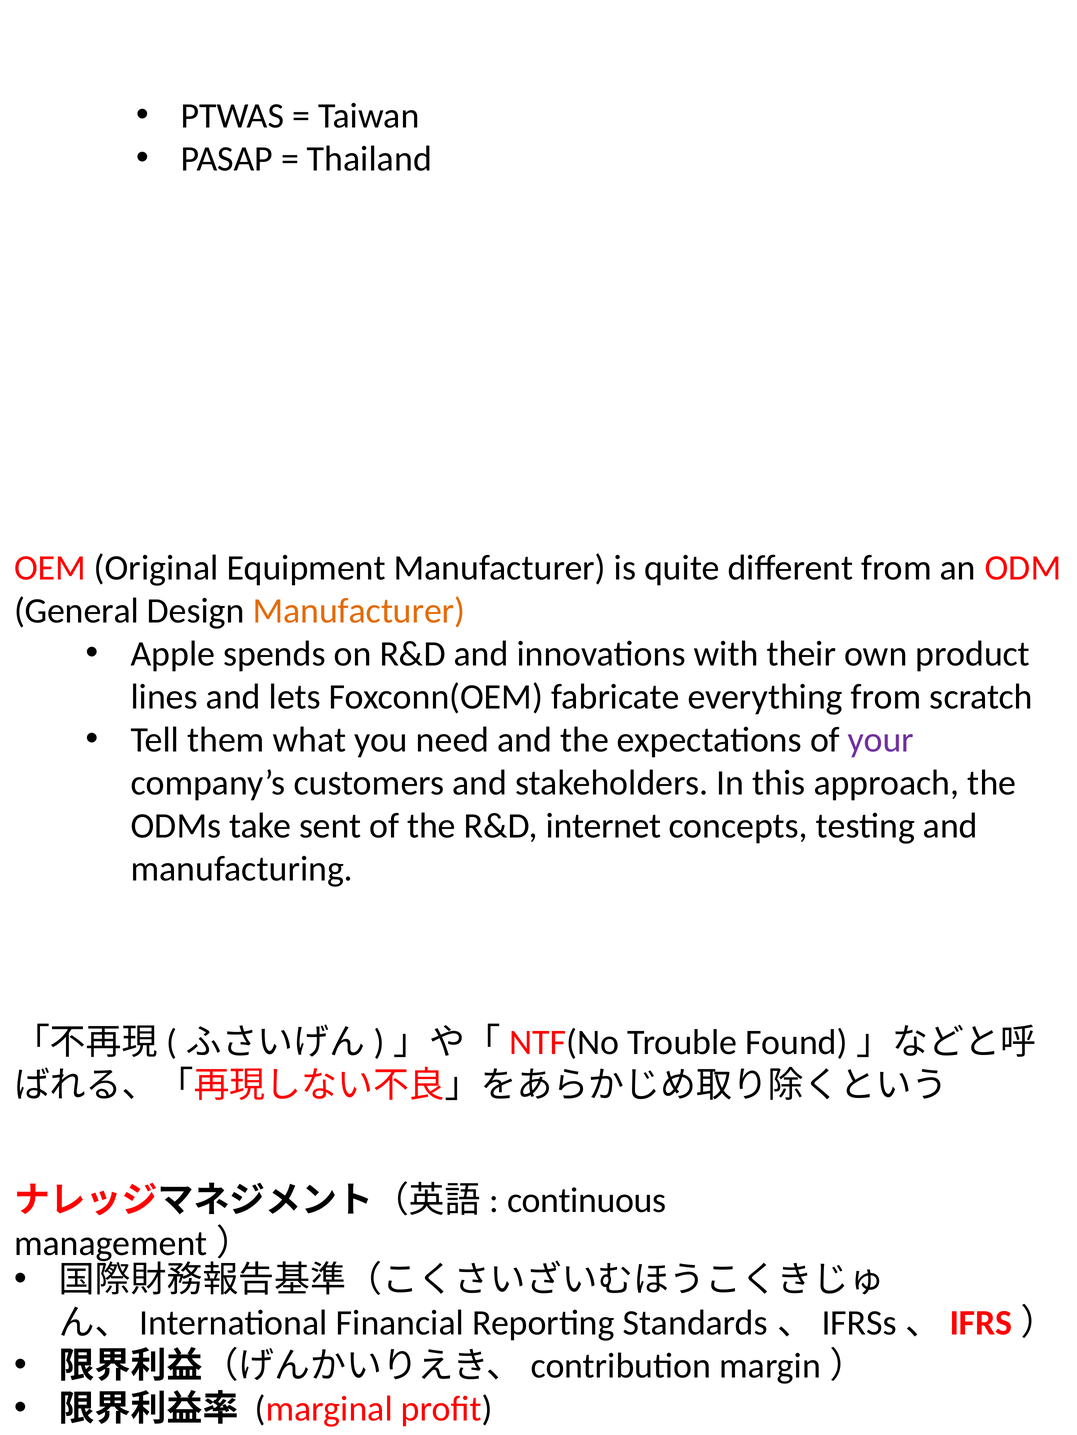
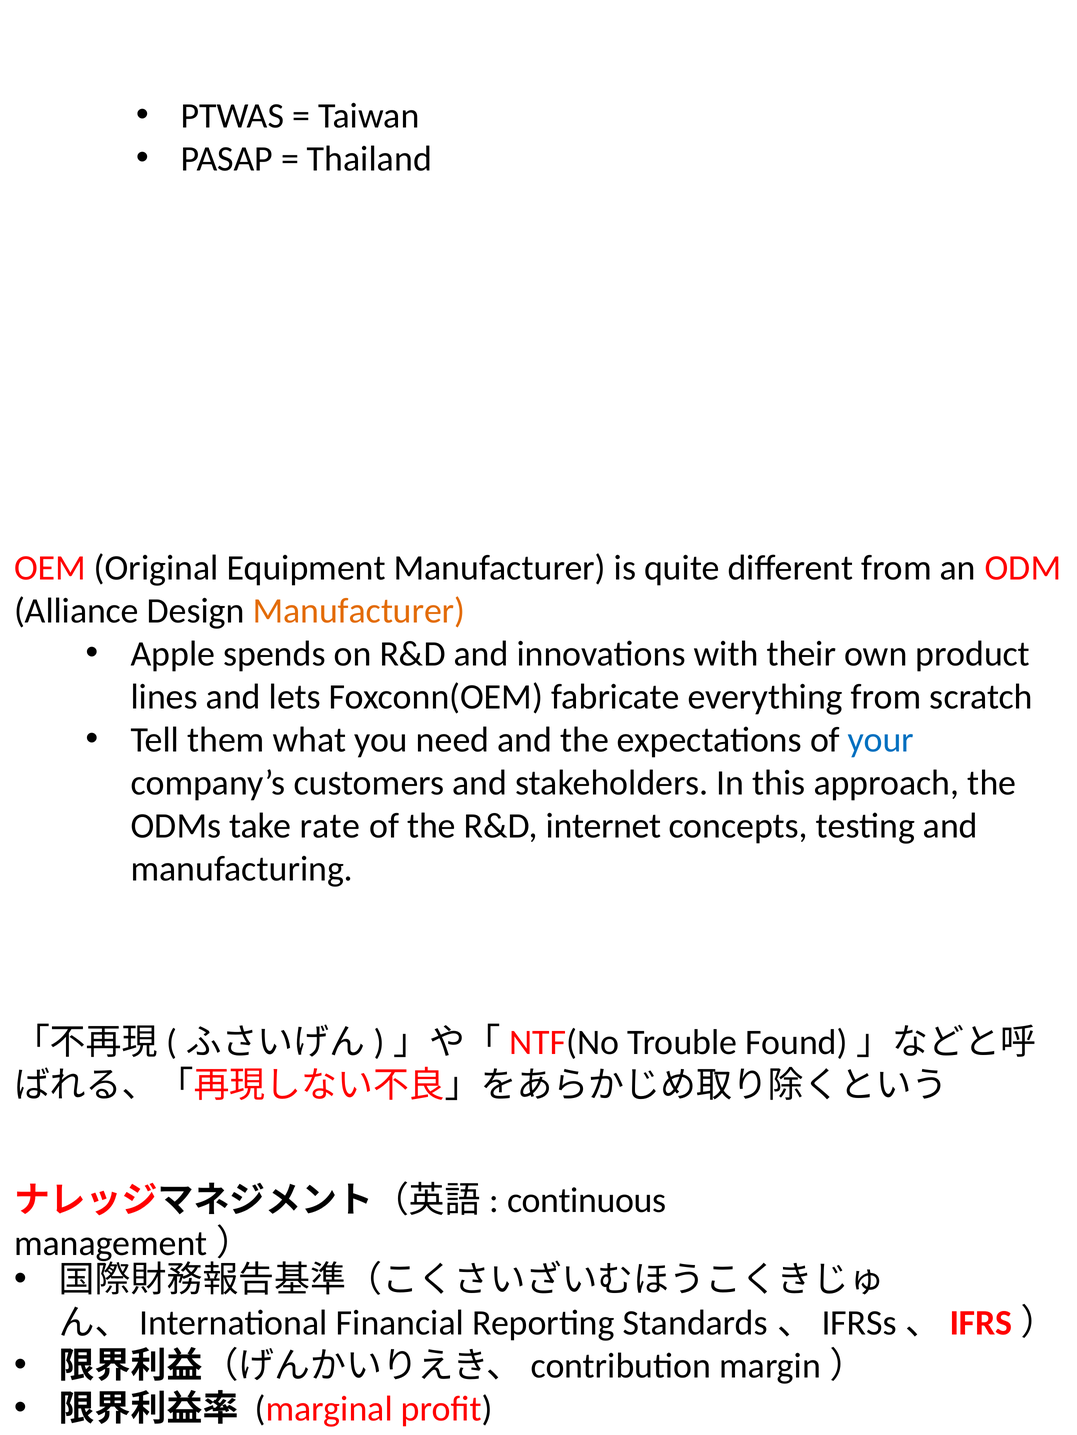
General: General -> Alliance
your colour: purple -> blue
sent: sent -> rate
